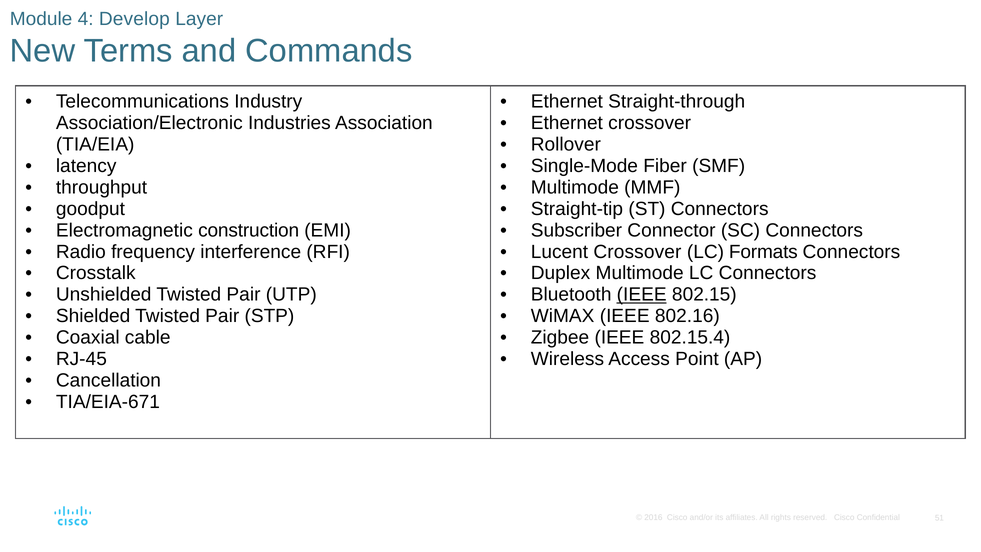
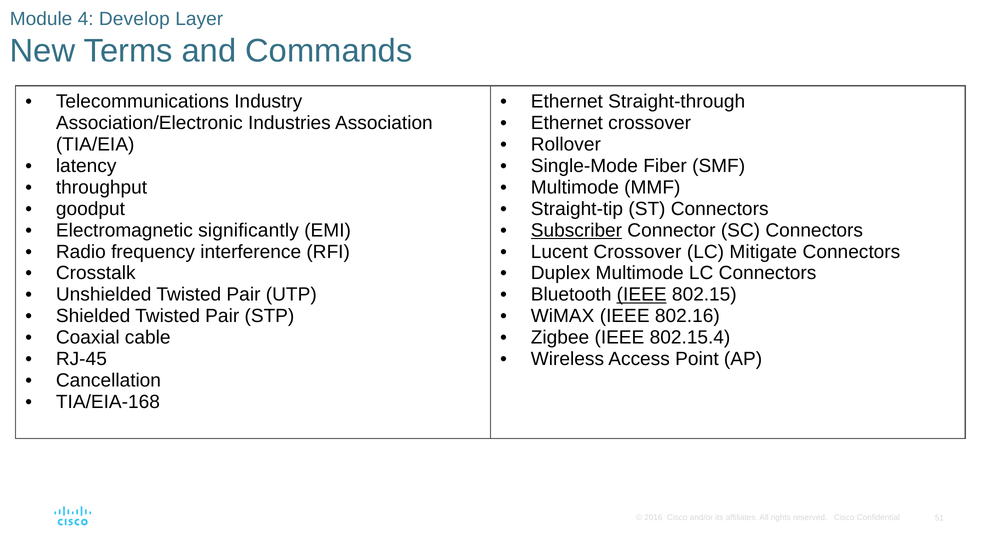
construction: construction -> significantly
Subscriber underline: none -> present
Formats: Formats -> Mitigate
TIA/EIA-671: TIA/EIA-671 -> TIA/EIA-168
